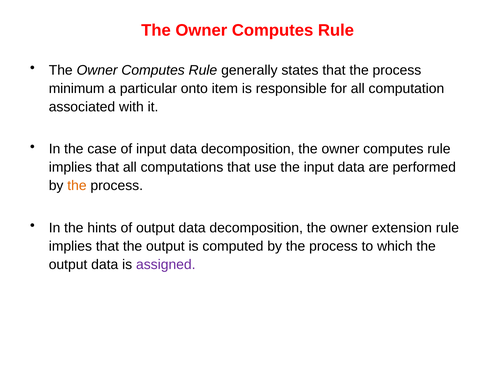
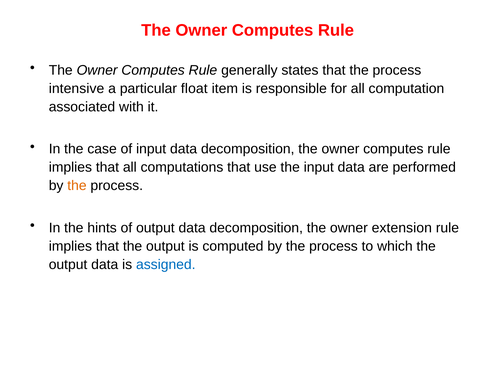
minimum: minimum -> intensive
onto: onto -> float
assigned colour: purple -> blue
